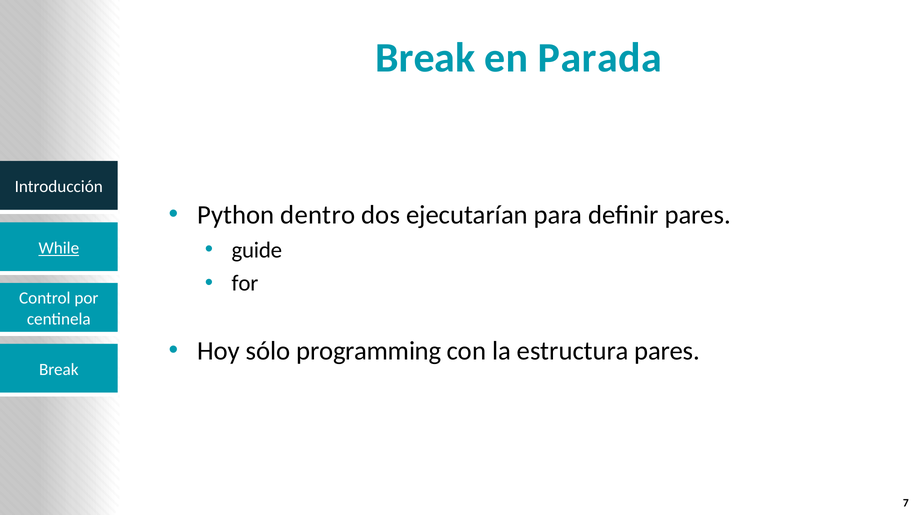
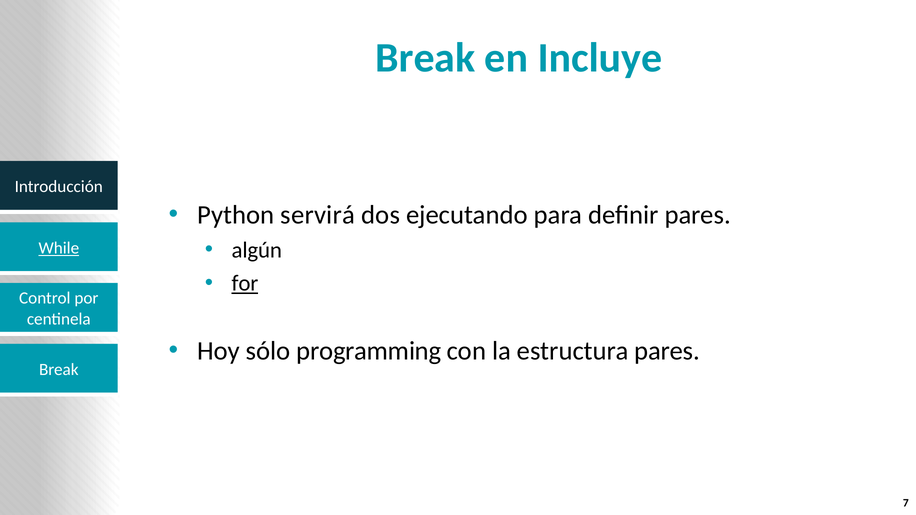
Parada: Parada -> Incluye
dentro: dentro -> servirá
ejecutarían: ejecutarían -> ejecutando
guide: guide -> algún
for underline: none -> present
